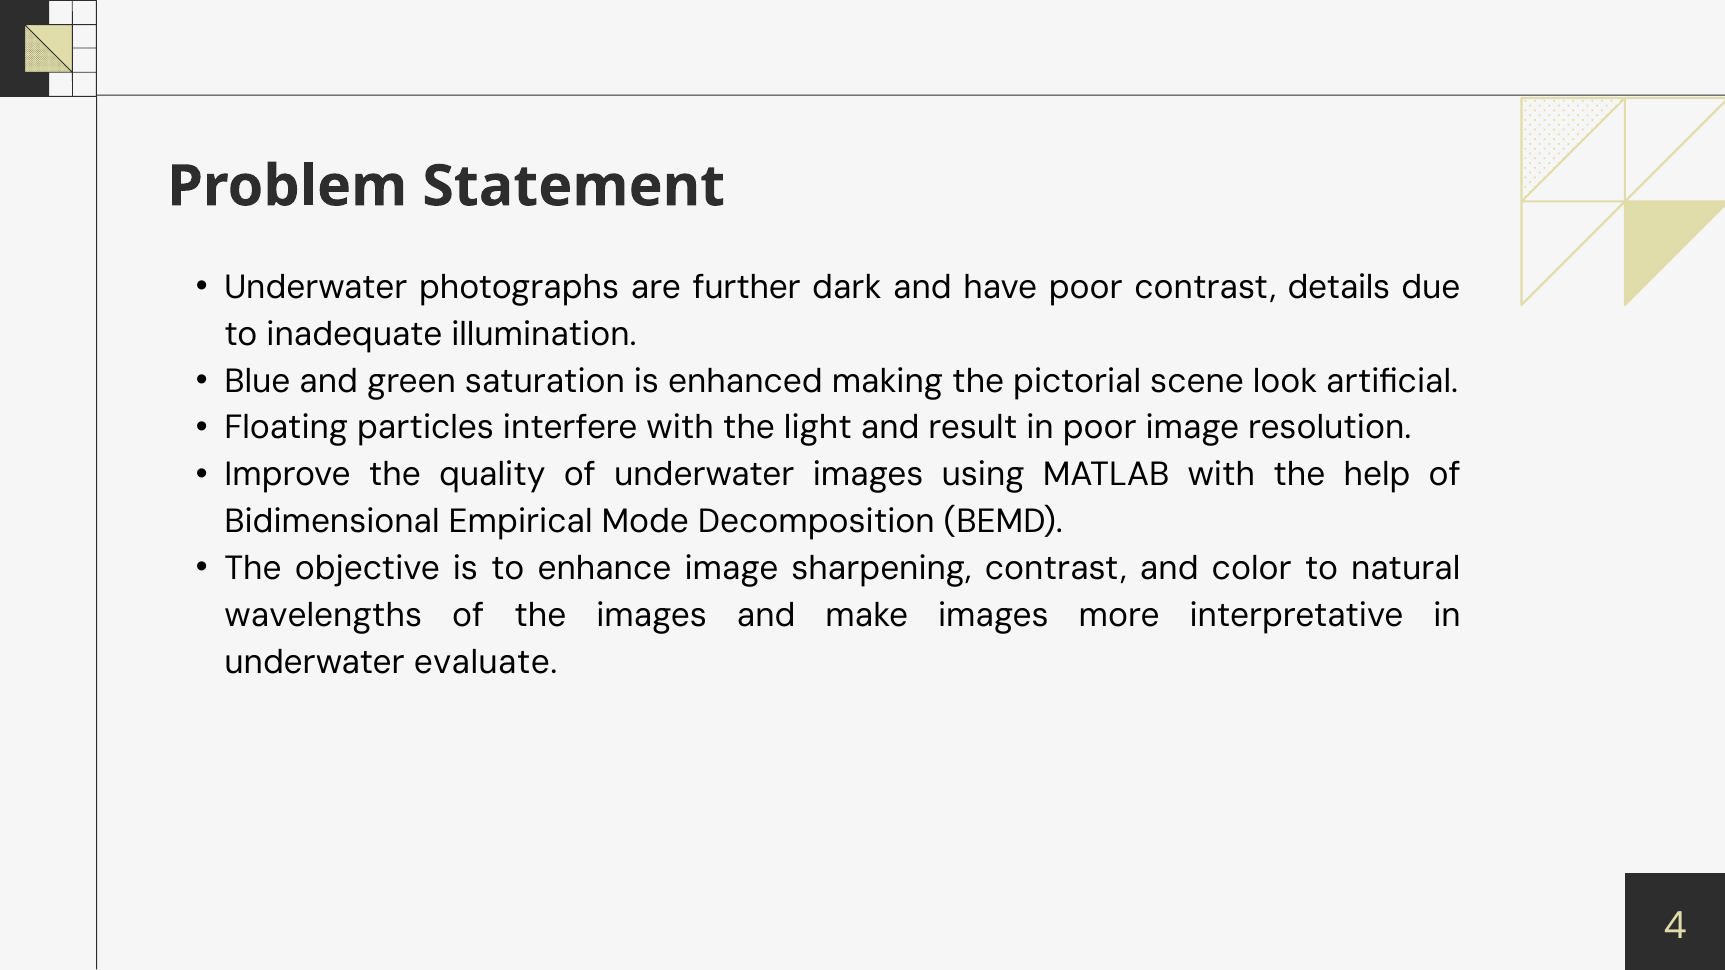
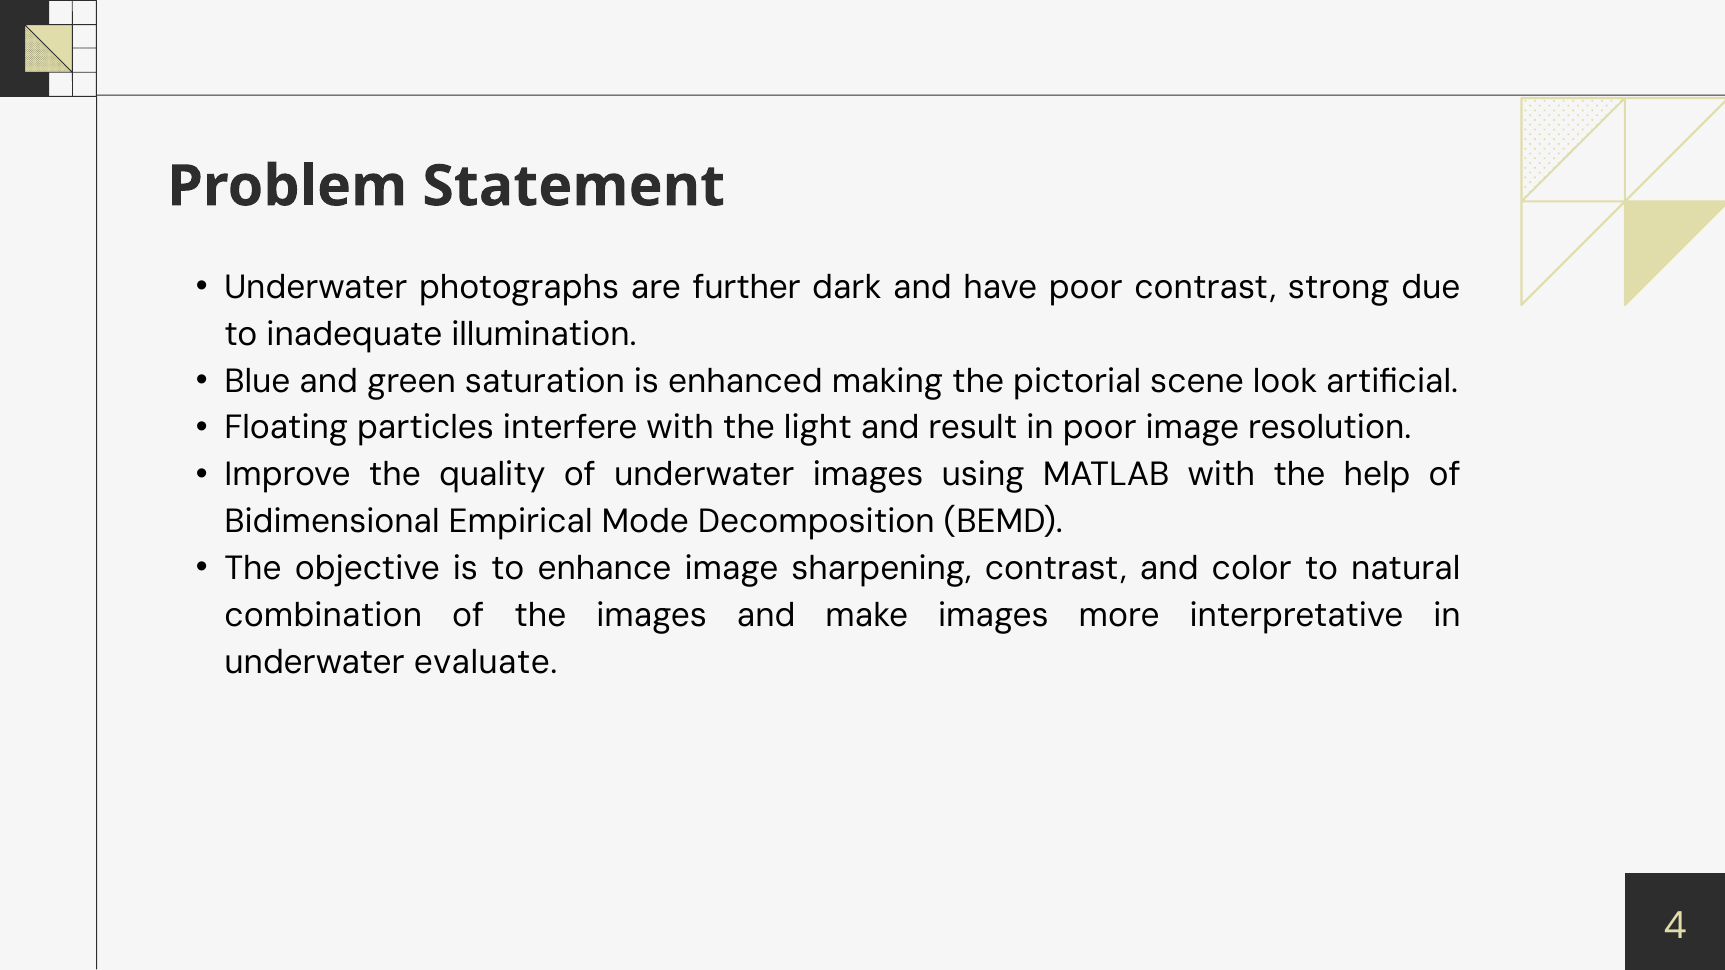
details: details -> strong
wavelengths: wavelengths -> combination
